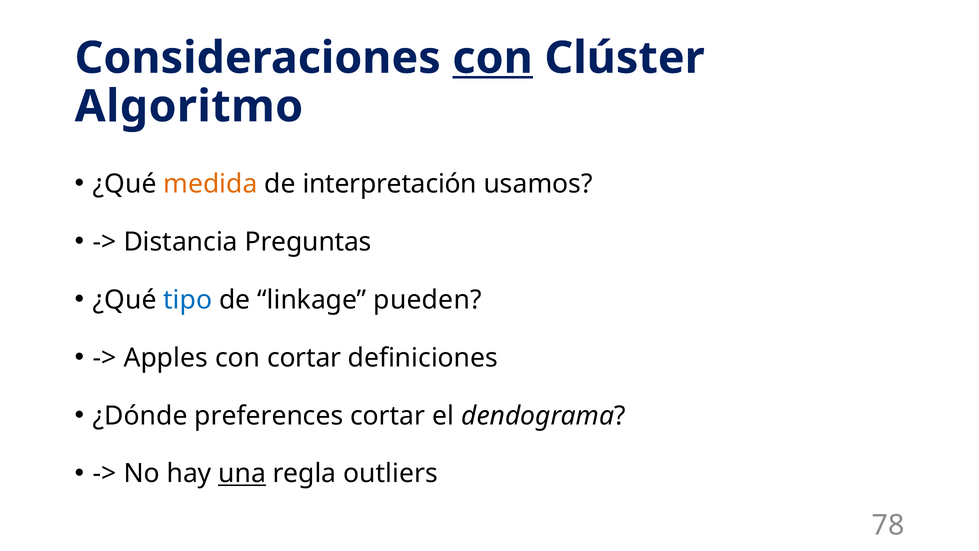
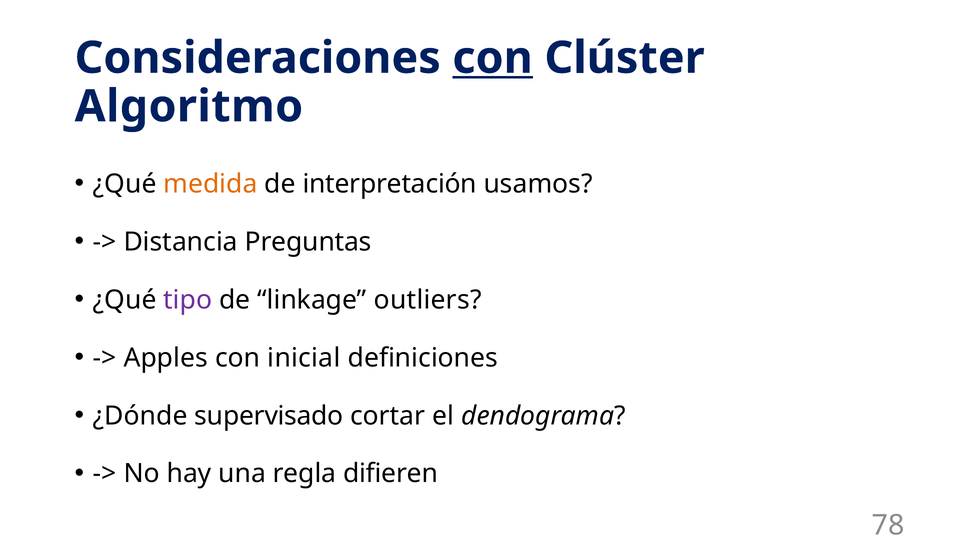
tipo colour: blue -> purple
pueden: pueden -> outliers
con cortar: cortar -> inicial
preferences: preferences -> supervisado
una underline: present -> none
outliers: outliers -> difieren
